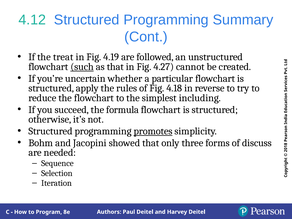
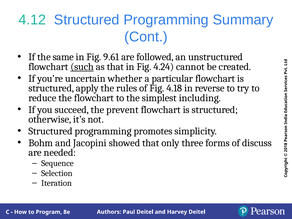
treat: treat -> same
4.19: 4.19 -> 9.61
4.27: 4.27 -> 4.24
formula: formula -> prevent
promotes underline: present -> none
